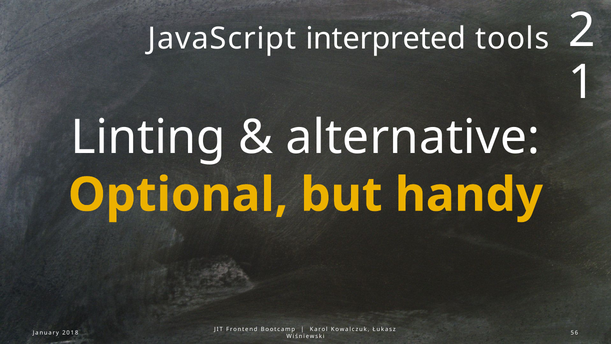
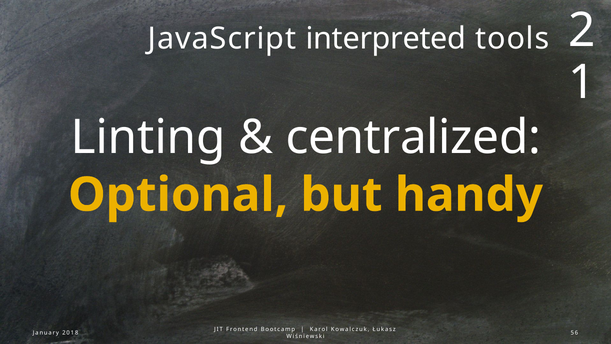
alternative: alternative -> centralized
